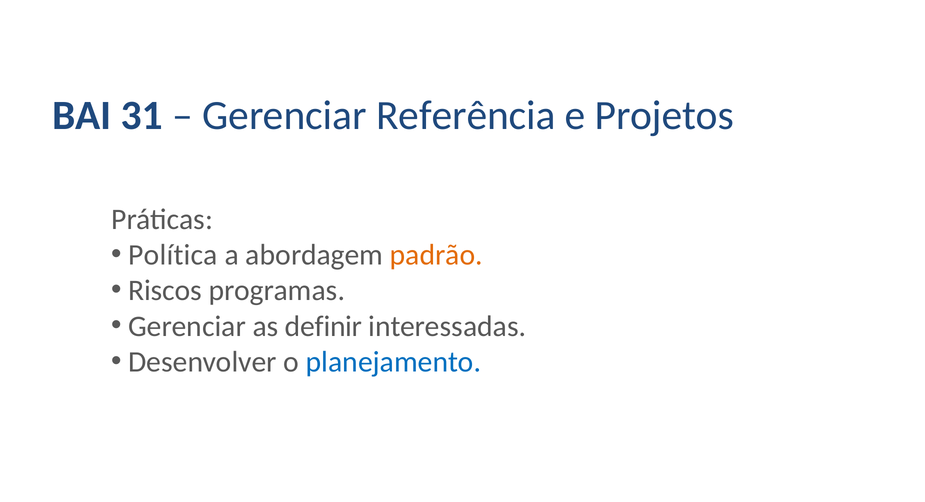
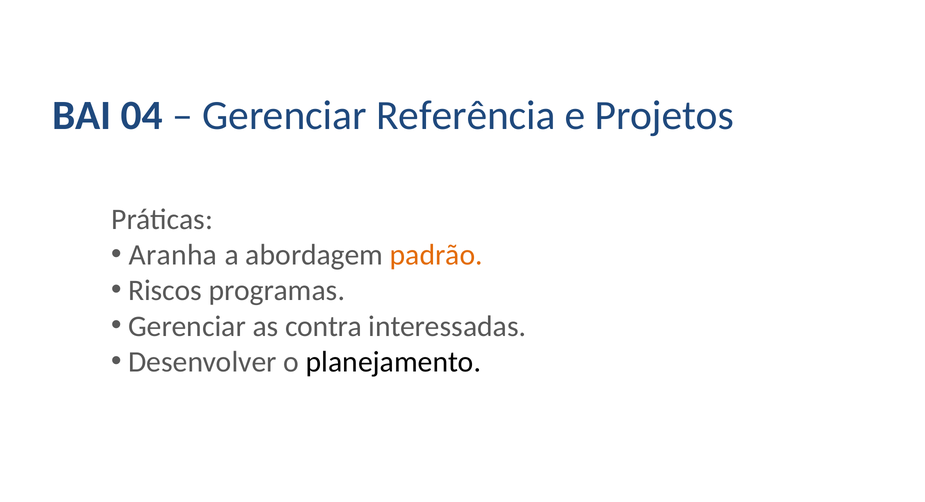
31: 31 -> 04
Política: Política -> Aranha
definir: definir -> contra
planejamento colour: blue -> black
